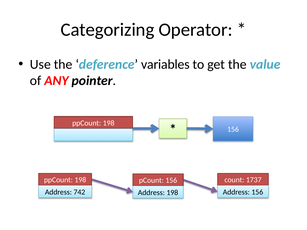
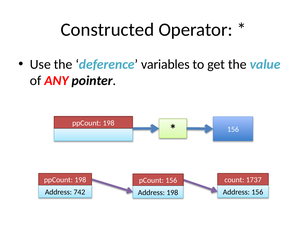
Categorizing: Categorizing -> Constructed
